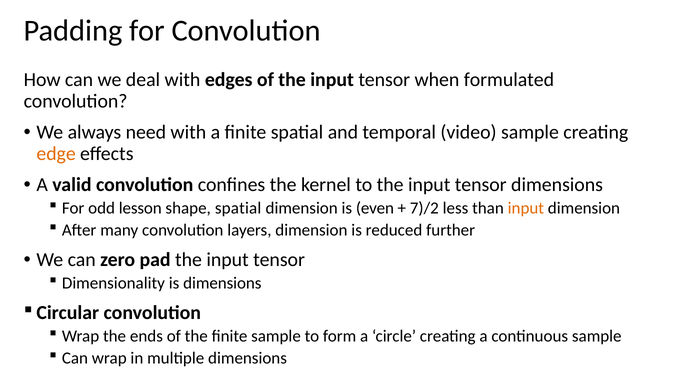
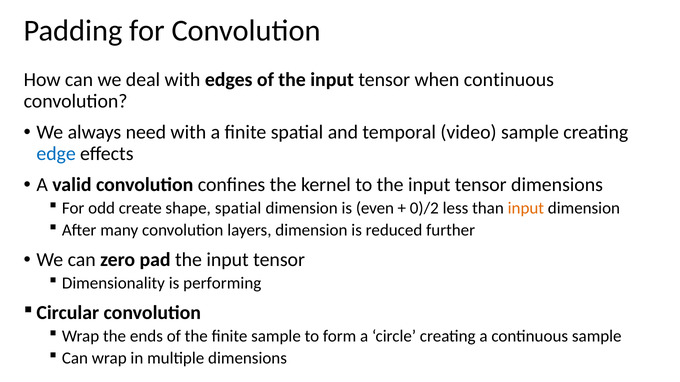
when formulated: formulated -> continuous
edge colour: orange -> blue
lesson: lesson -> create
7)/2: 7)/2 -> 0)/2
is dimensions: dimensions -> performing
